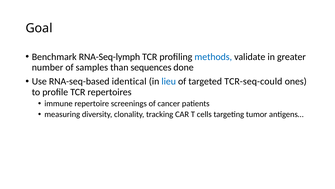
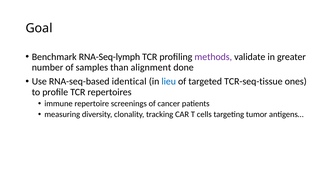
methods colour: blue -> purple
sequences: sequences -> alignment
TCR-seq-could: TCR-seq-could -> TCR-seq-tissue
